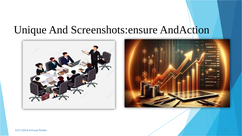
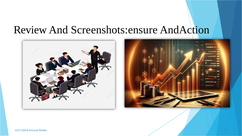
Unique: Unique -> Review
